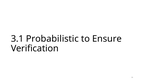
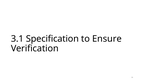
Probabilistic: Probabilistic -> Specification
